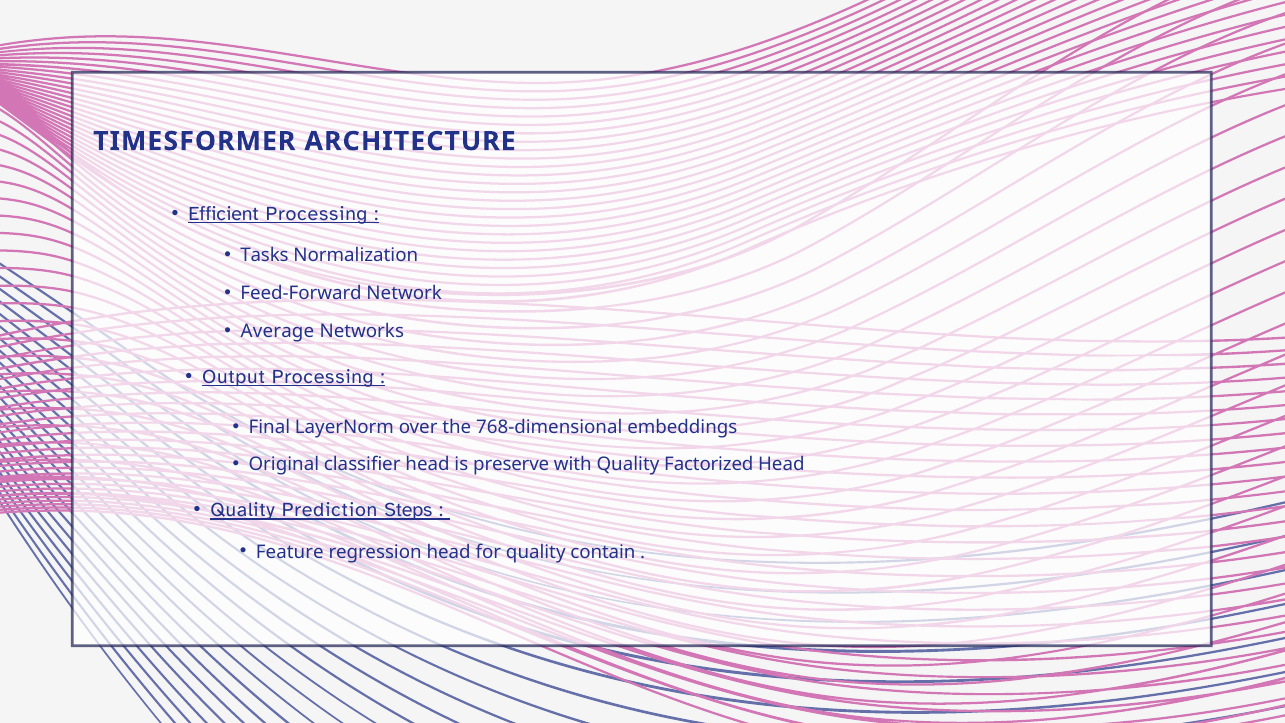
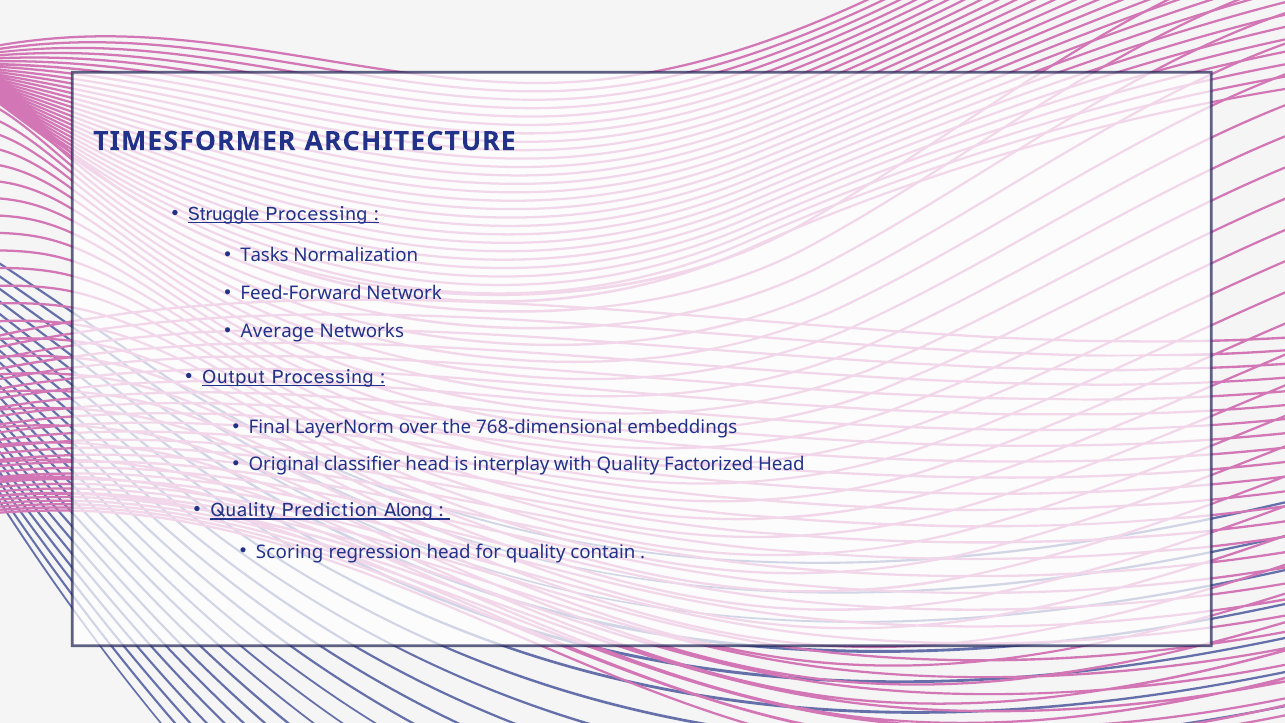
Efficient: Efficient -> Struggle
preserve: preserve -> interplay
Steps: Steps -> Along
Feature: Feature -> Scoring
